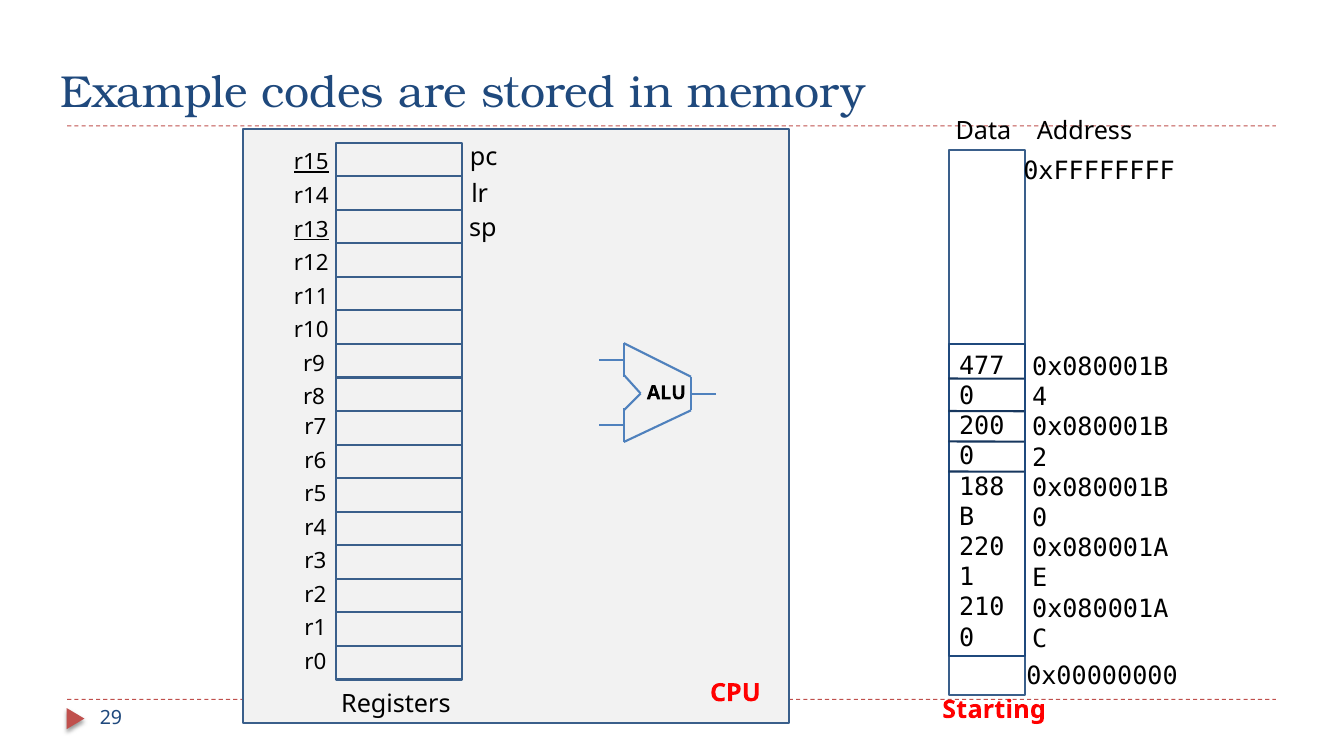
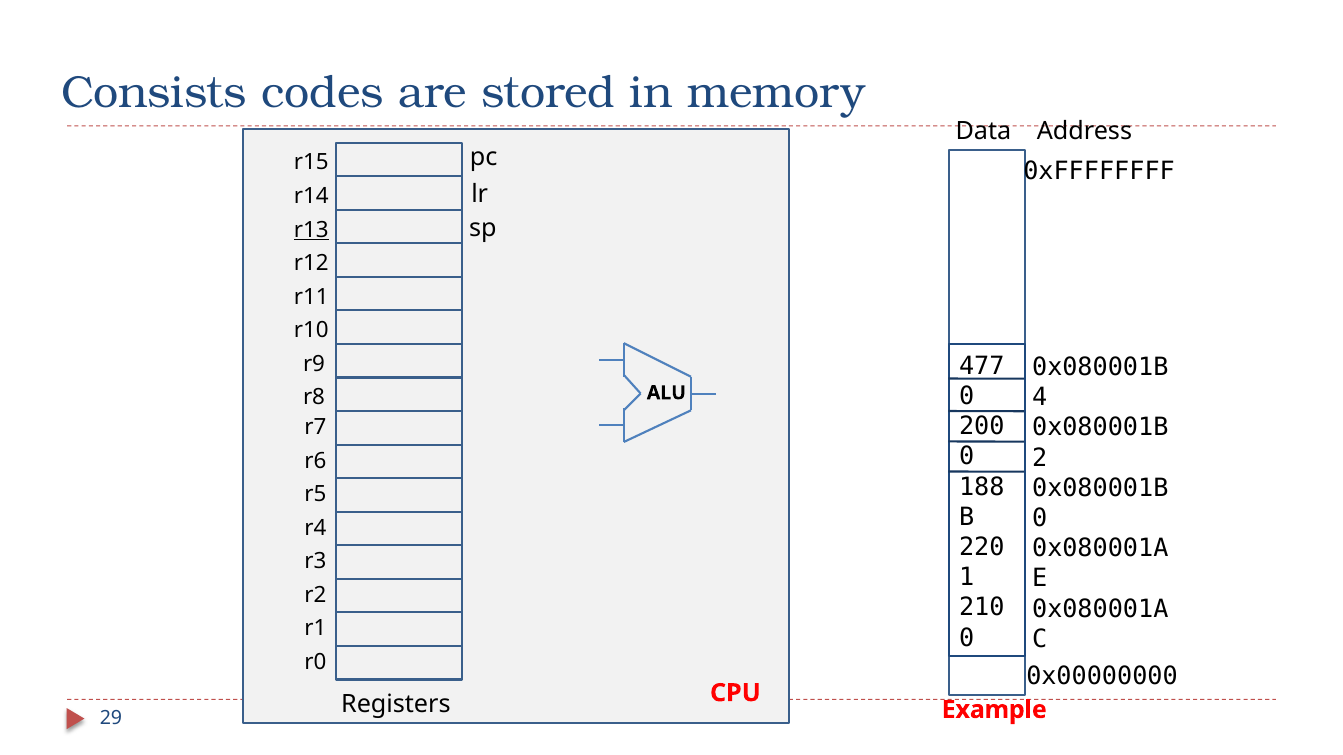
Example: Example -> Consists
r15 underline: present -> none
Starting: Starting -> Example
